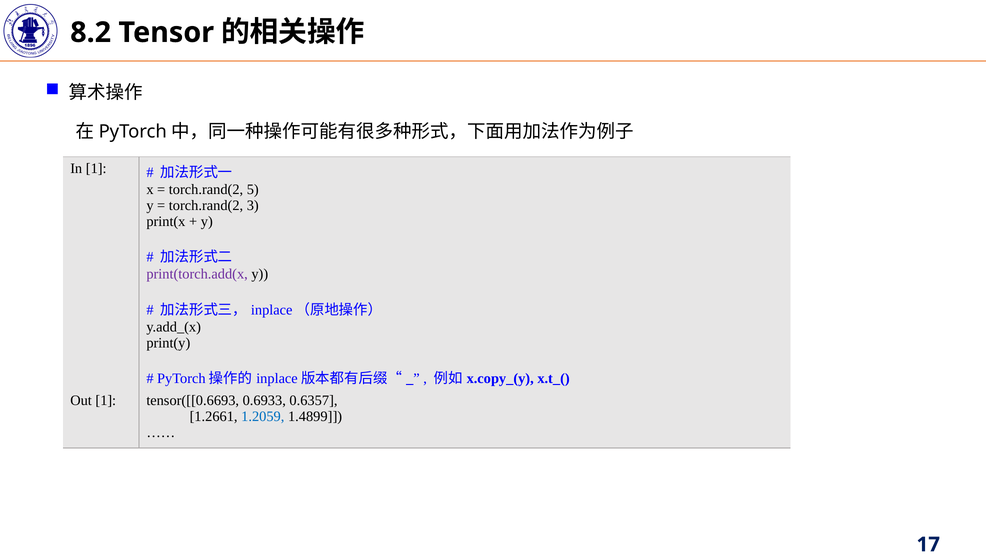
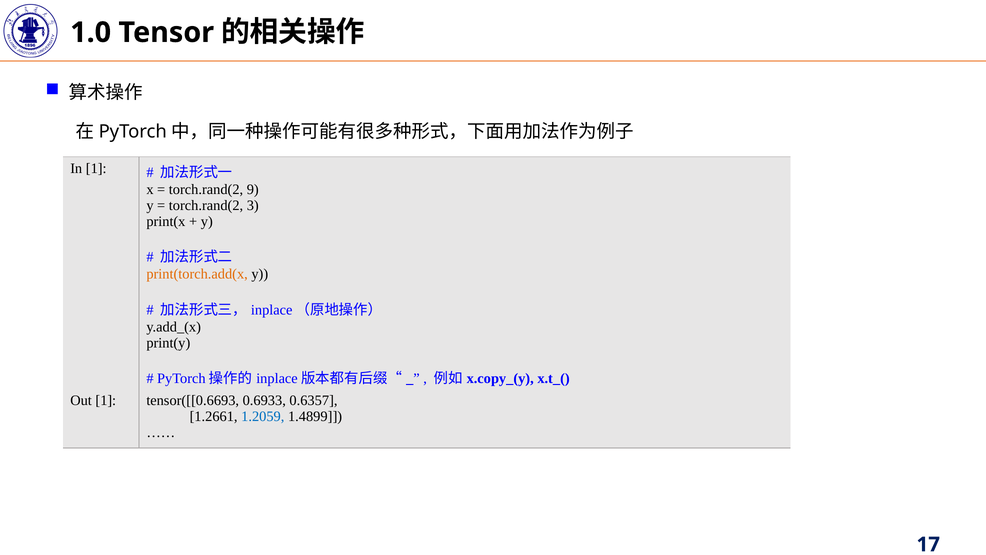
8.2: 8.2 -> 1.0
5: 5 -> 9
print(torch.add(x colour: purple -> orange
